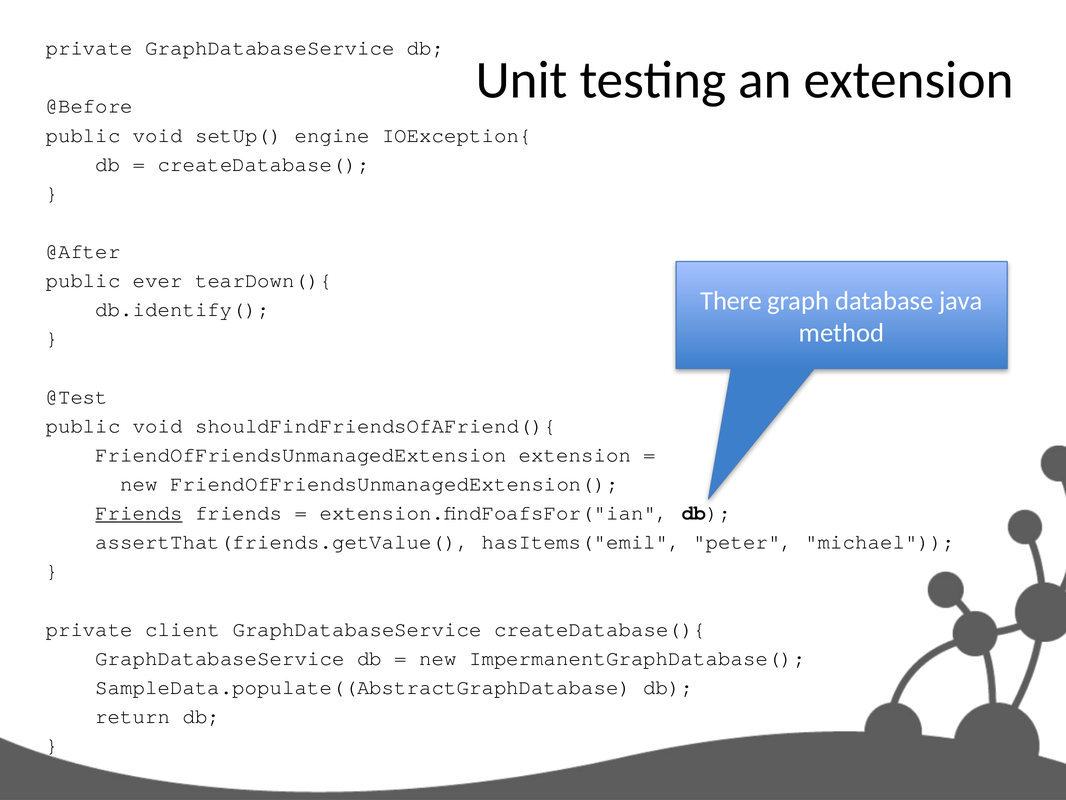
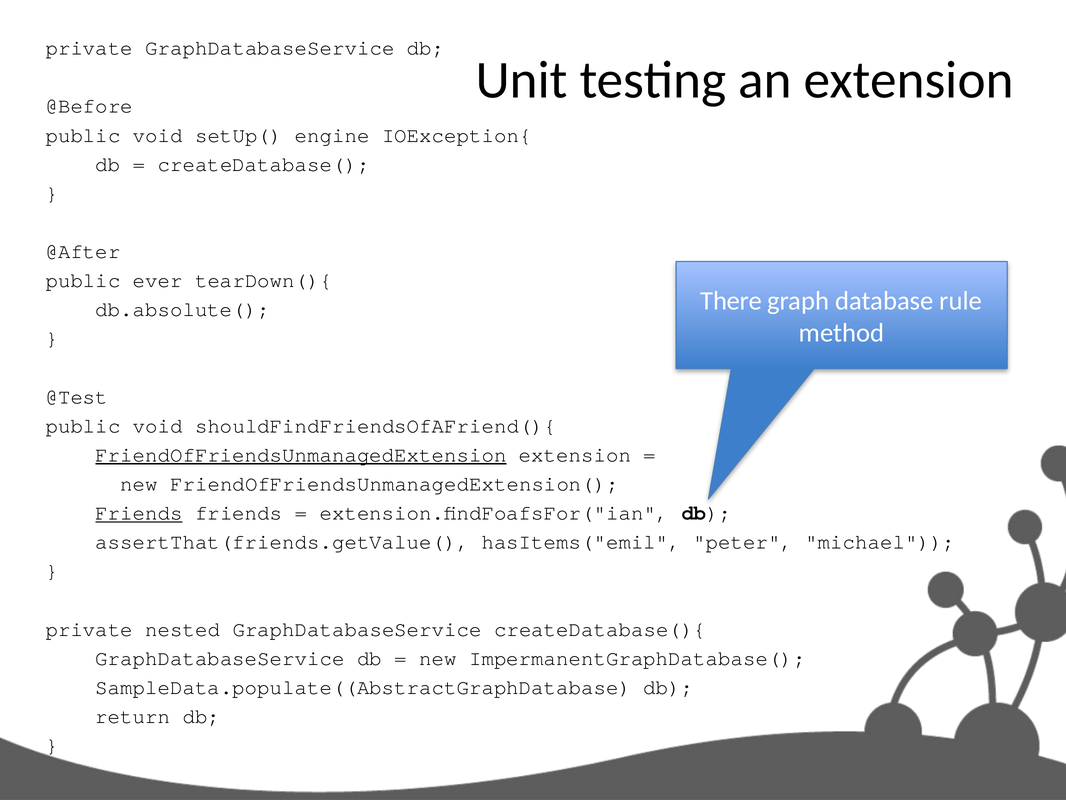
java: java -> rule
db.identify(: db.identify( -> db.absolute(
FriendOfFriendsUnmanagedExtension underline: none -> present
client: client -> nested
